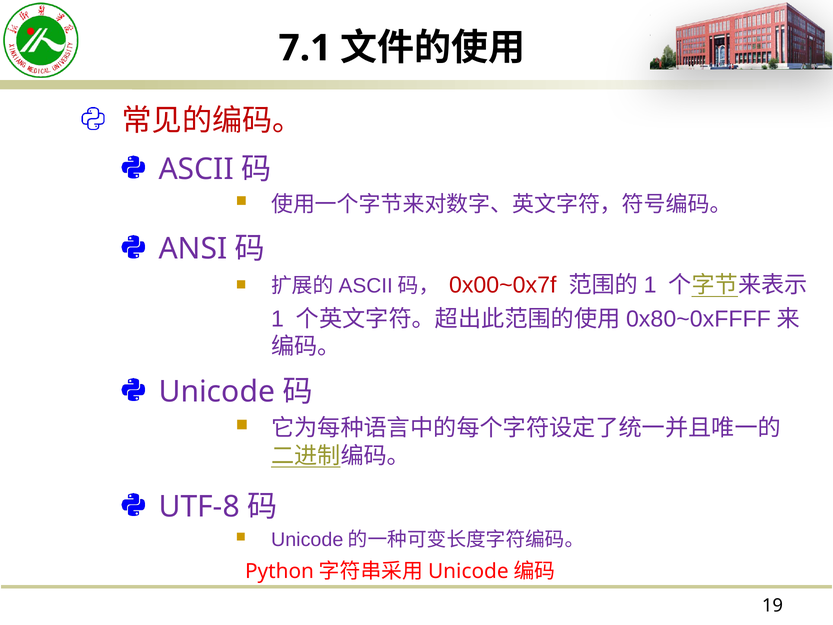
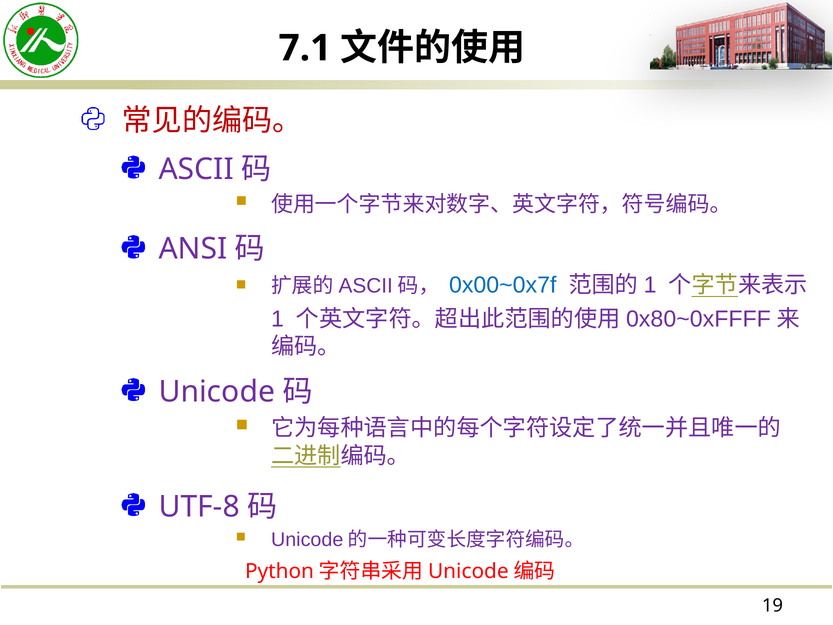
0x00~0x7f colour: red -> blue
